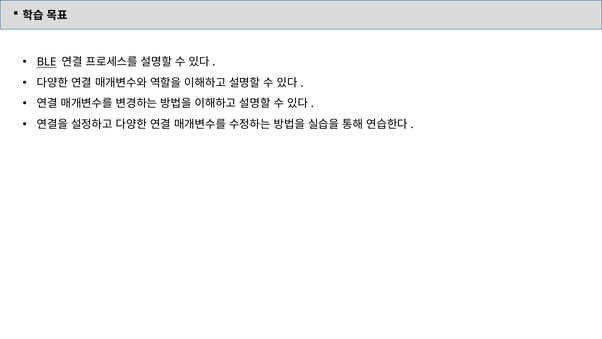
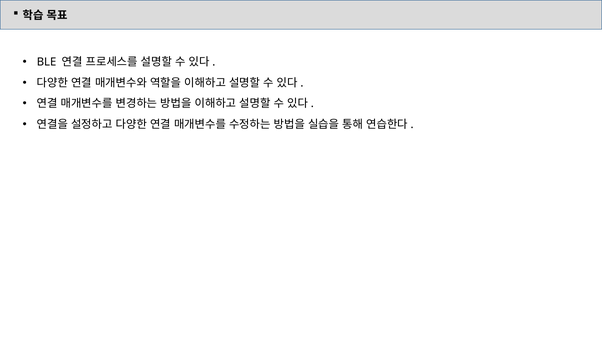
BLE underline: present -> none
